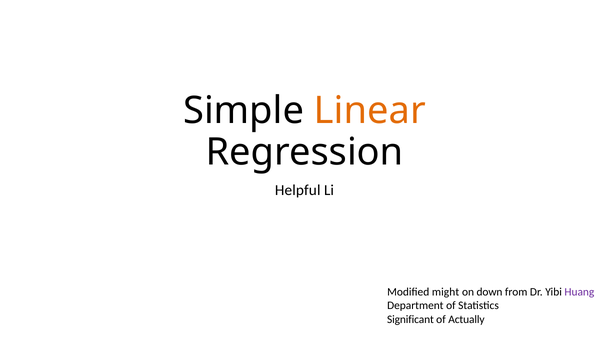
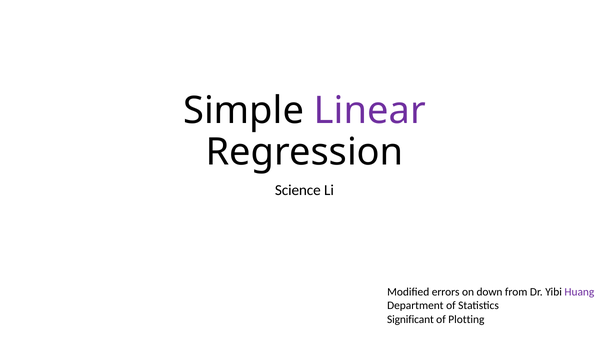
Linear colour: orange -> purple
Helpful: Helpful -> Science
might: might -> errors
Actually: Actually -> Plotting
